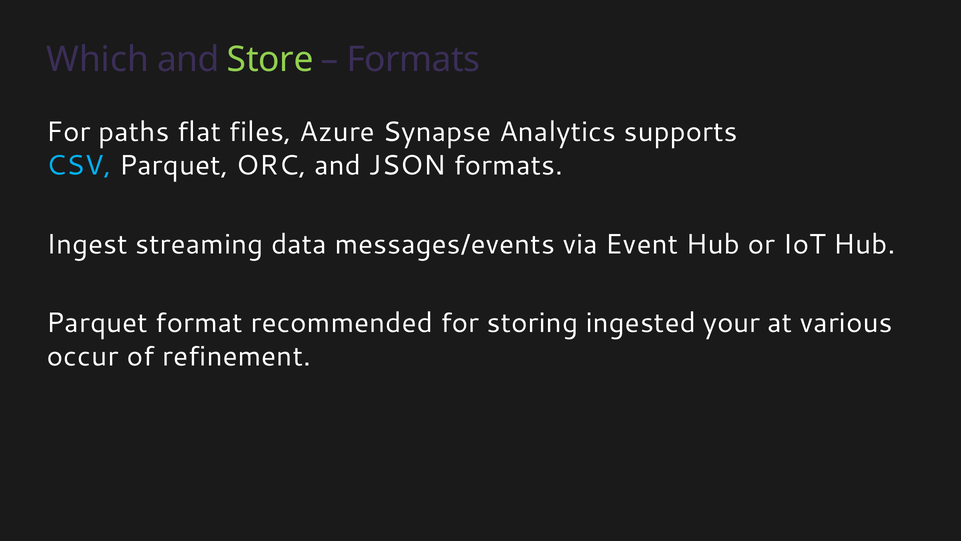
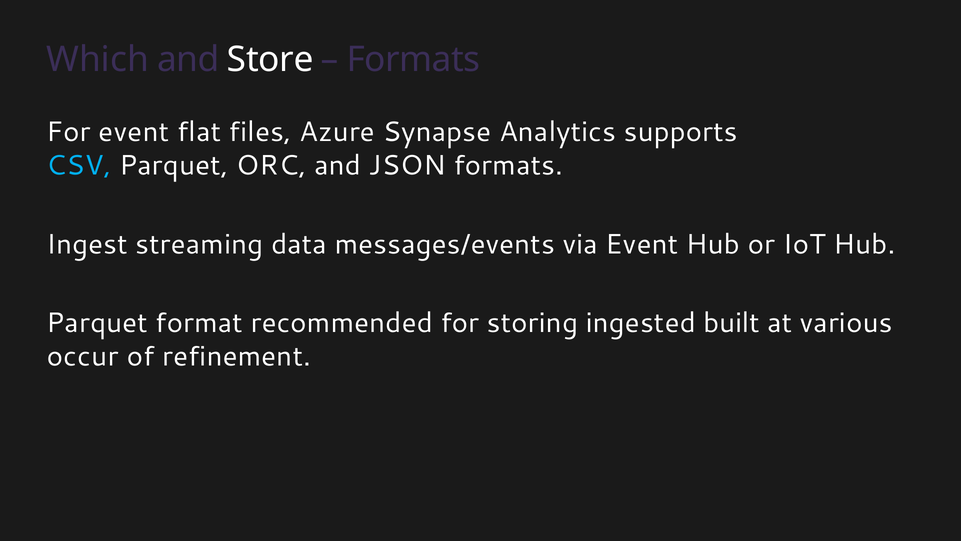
Store colour: light green -> white
For paths: paths -> event
your: your -> built
